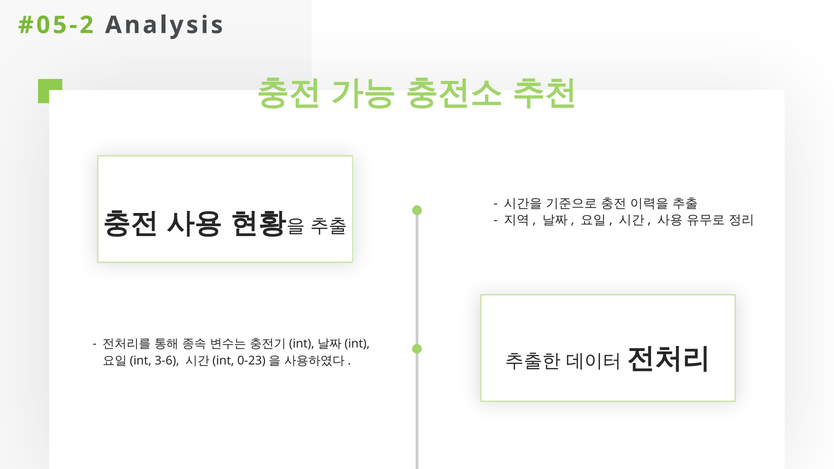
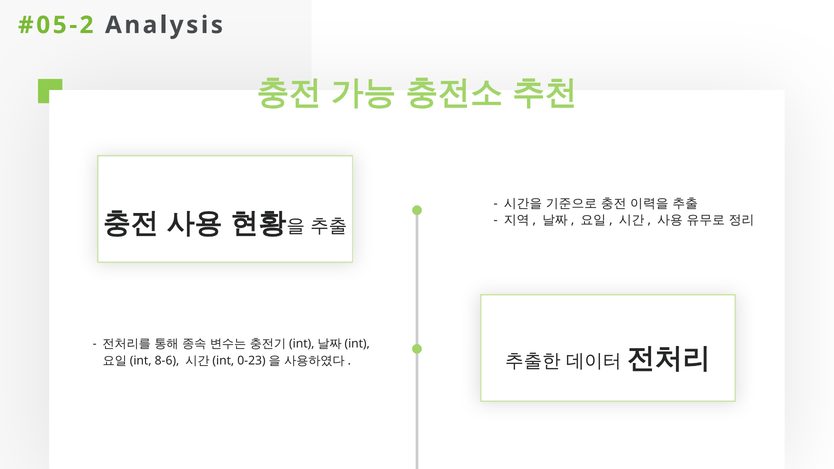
3-6: 3-6 -> 8-6
